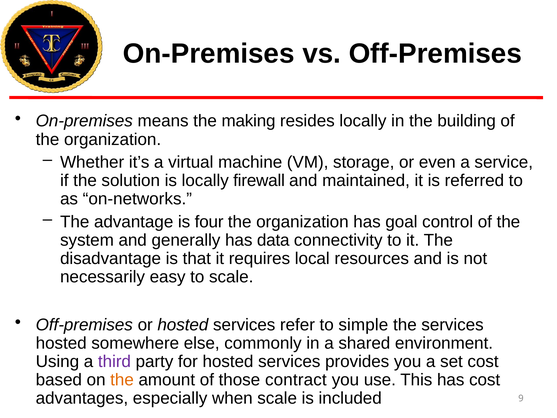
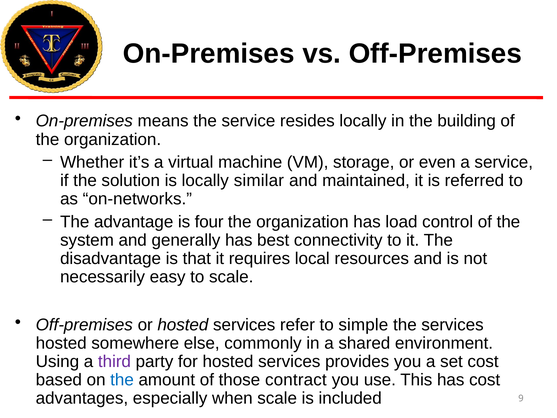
the making: making -> service
firewall: firewall -> similar
goal: goal -> load
data: data -> best
the at (122, 380) colour: orange -> blue
